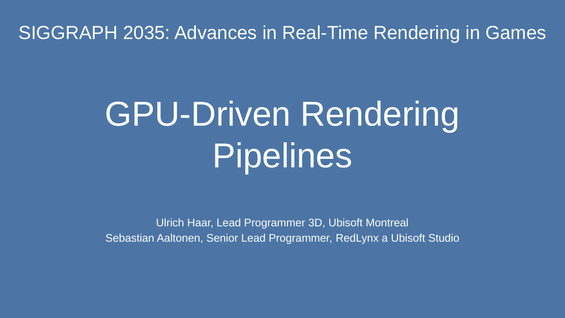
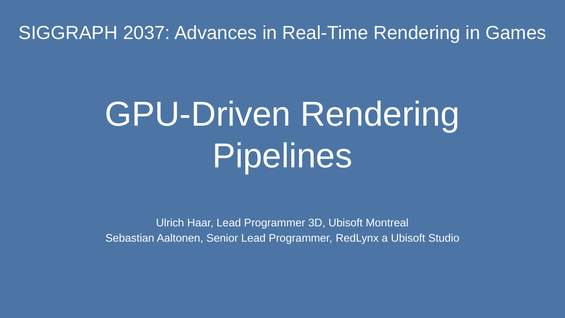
2035: 2035 -> 2037
